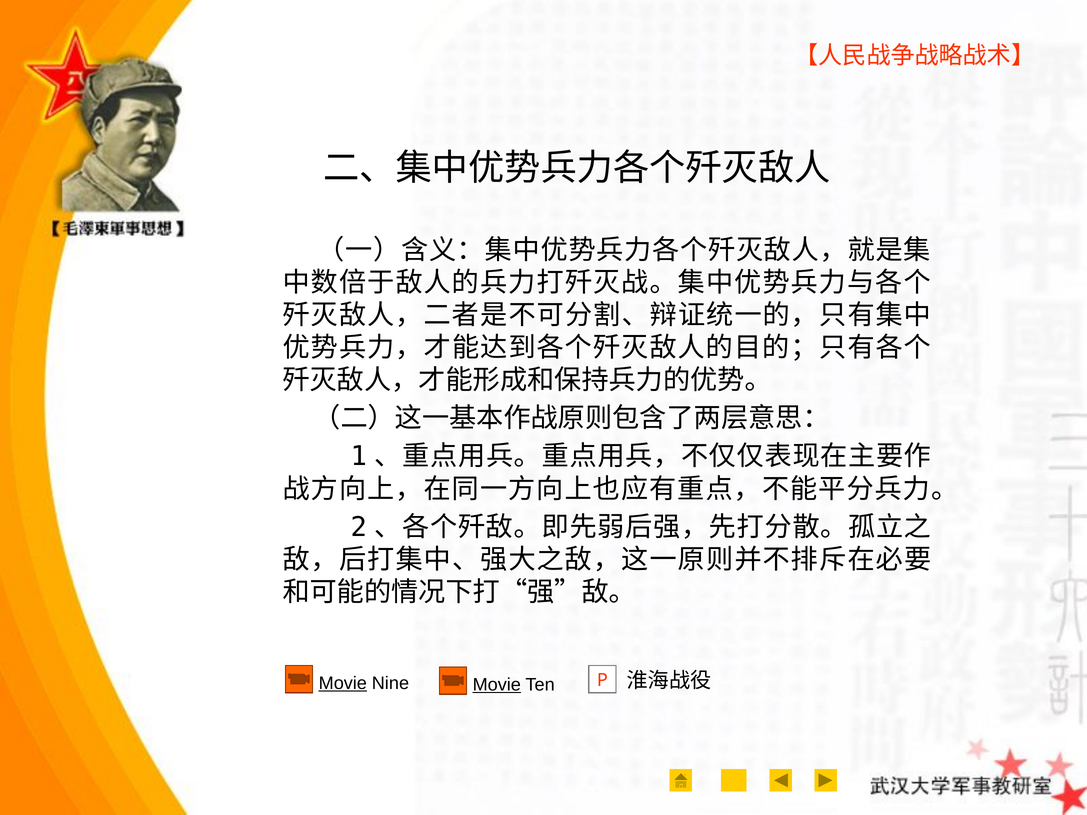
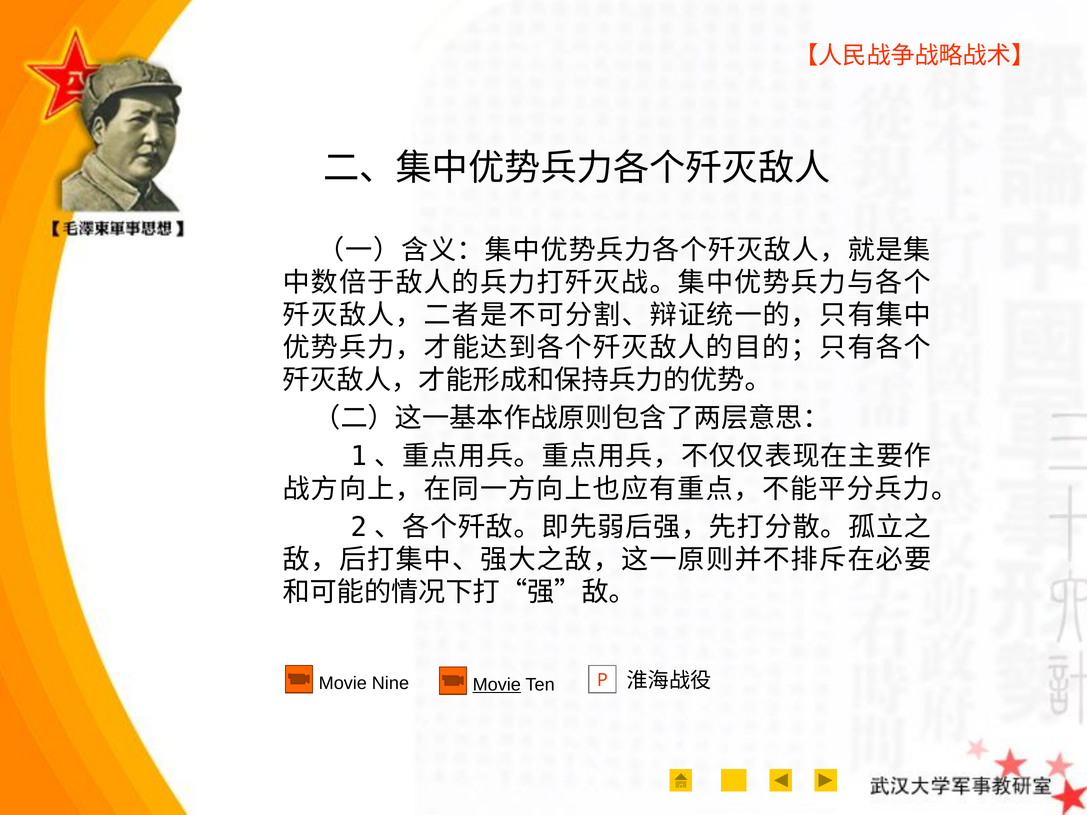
Movie at (343, 683) underline: present -> none
